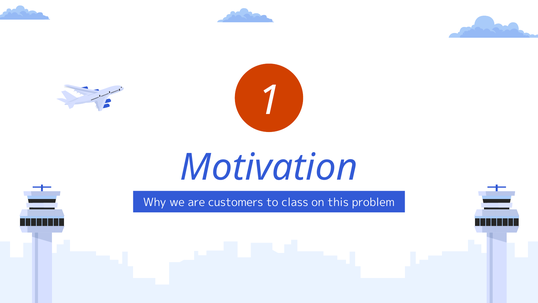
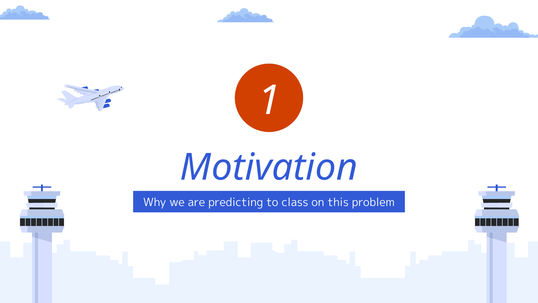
customers: customers -> predicting
